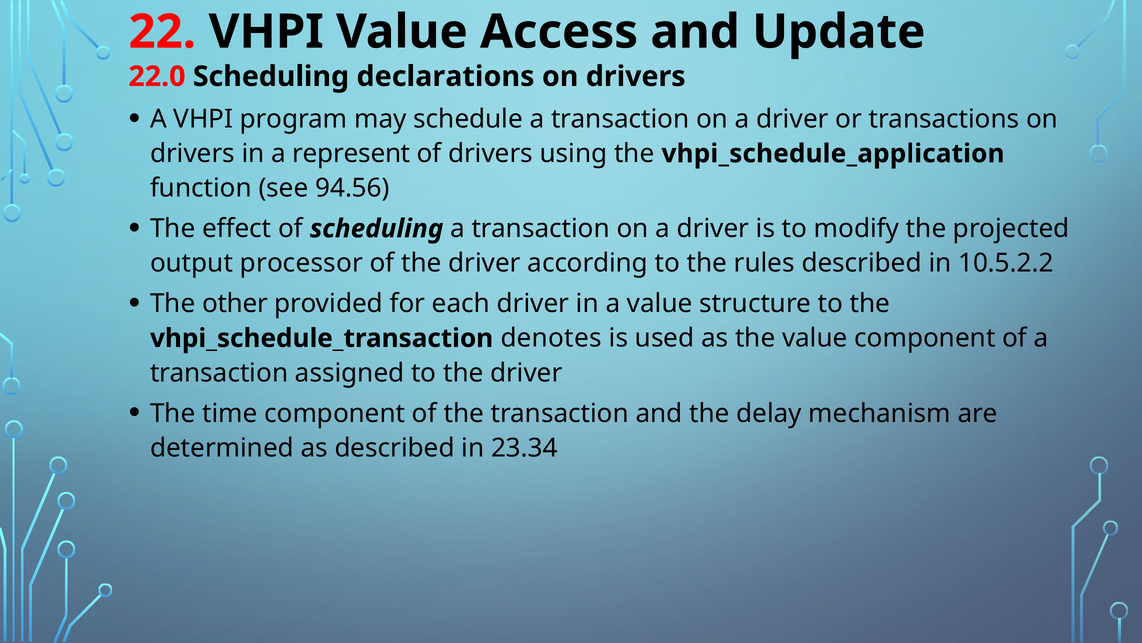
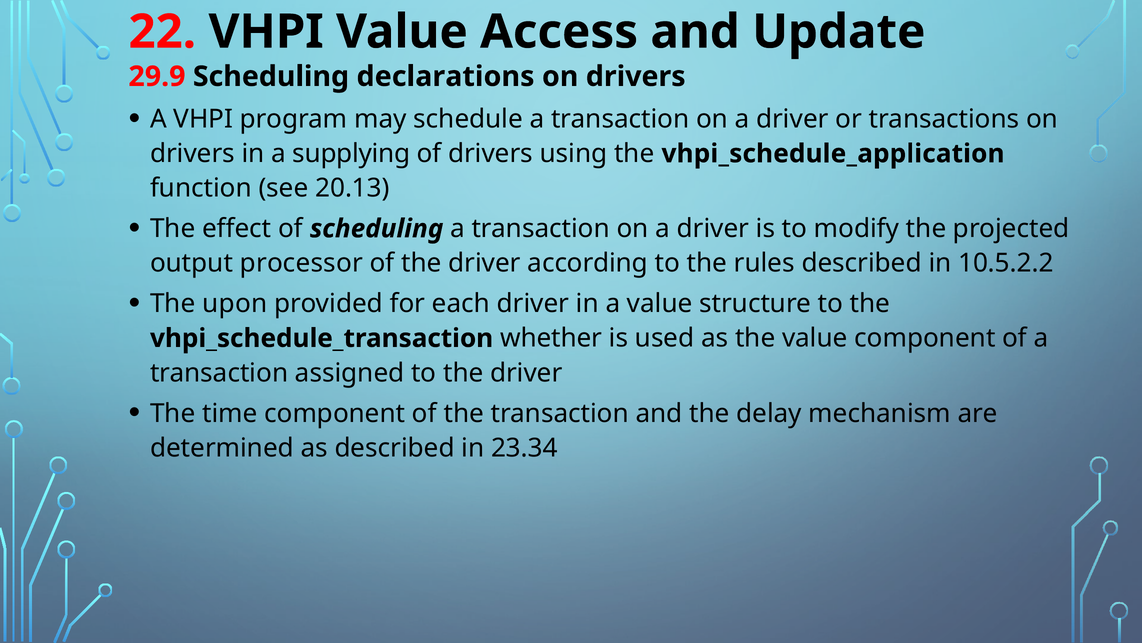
22.0: 22.0 -> 29.9
represent: represent -> supplying
94.56: 94.56 -> 20.13
other: other -> upon
denotes: denotes -> whether
